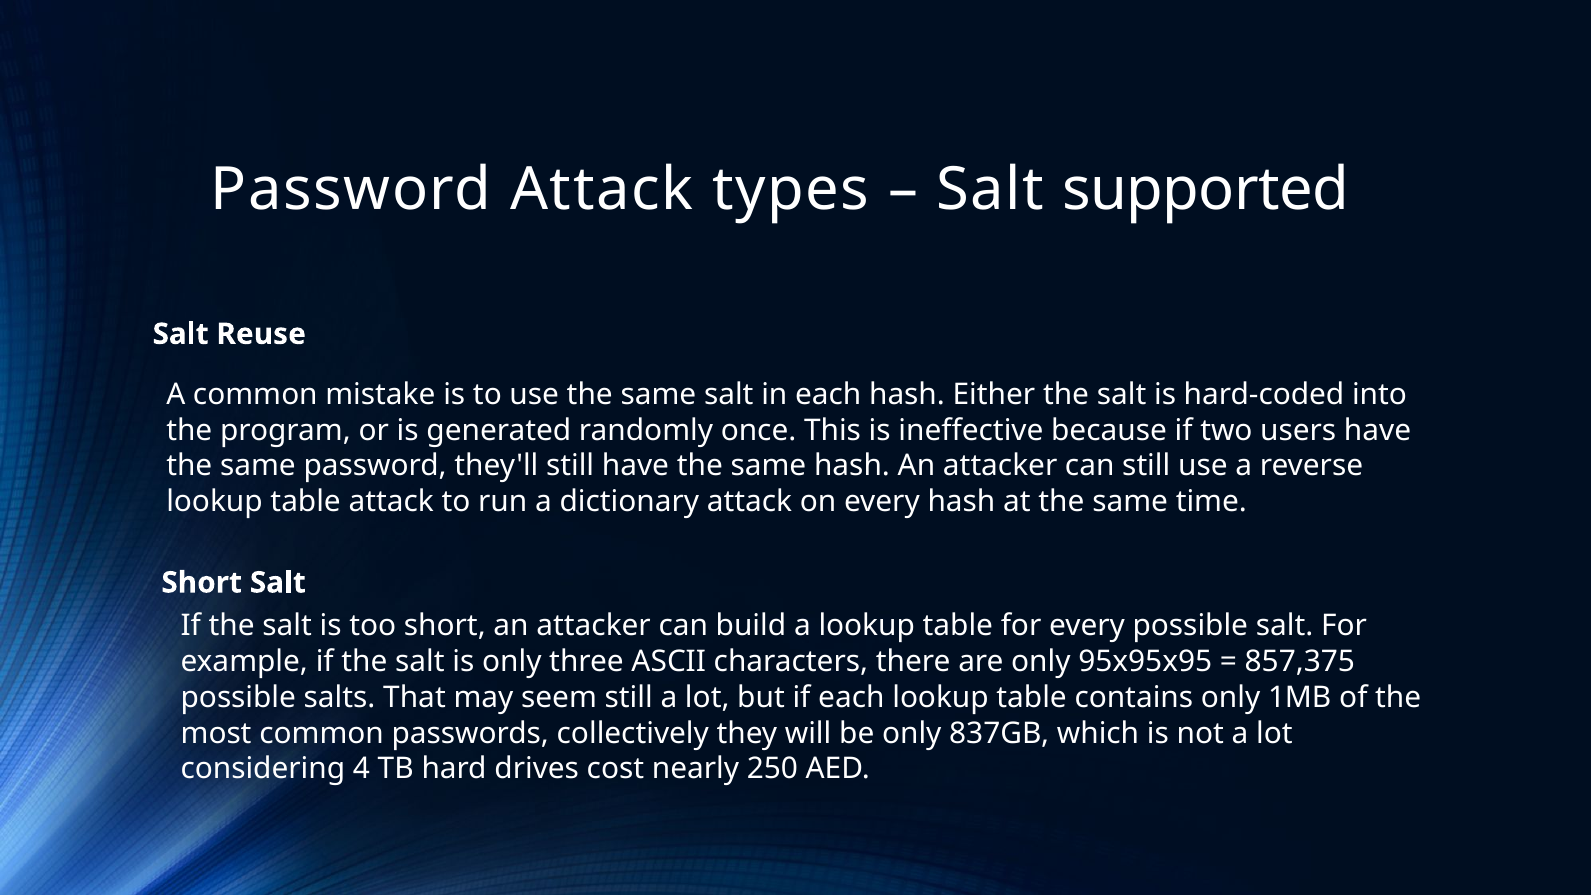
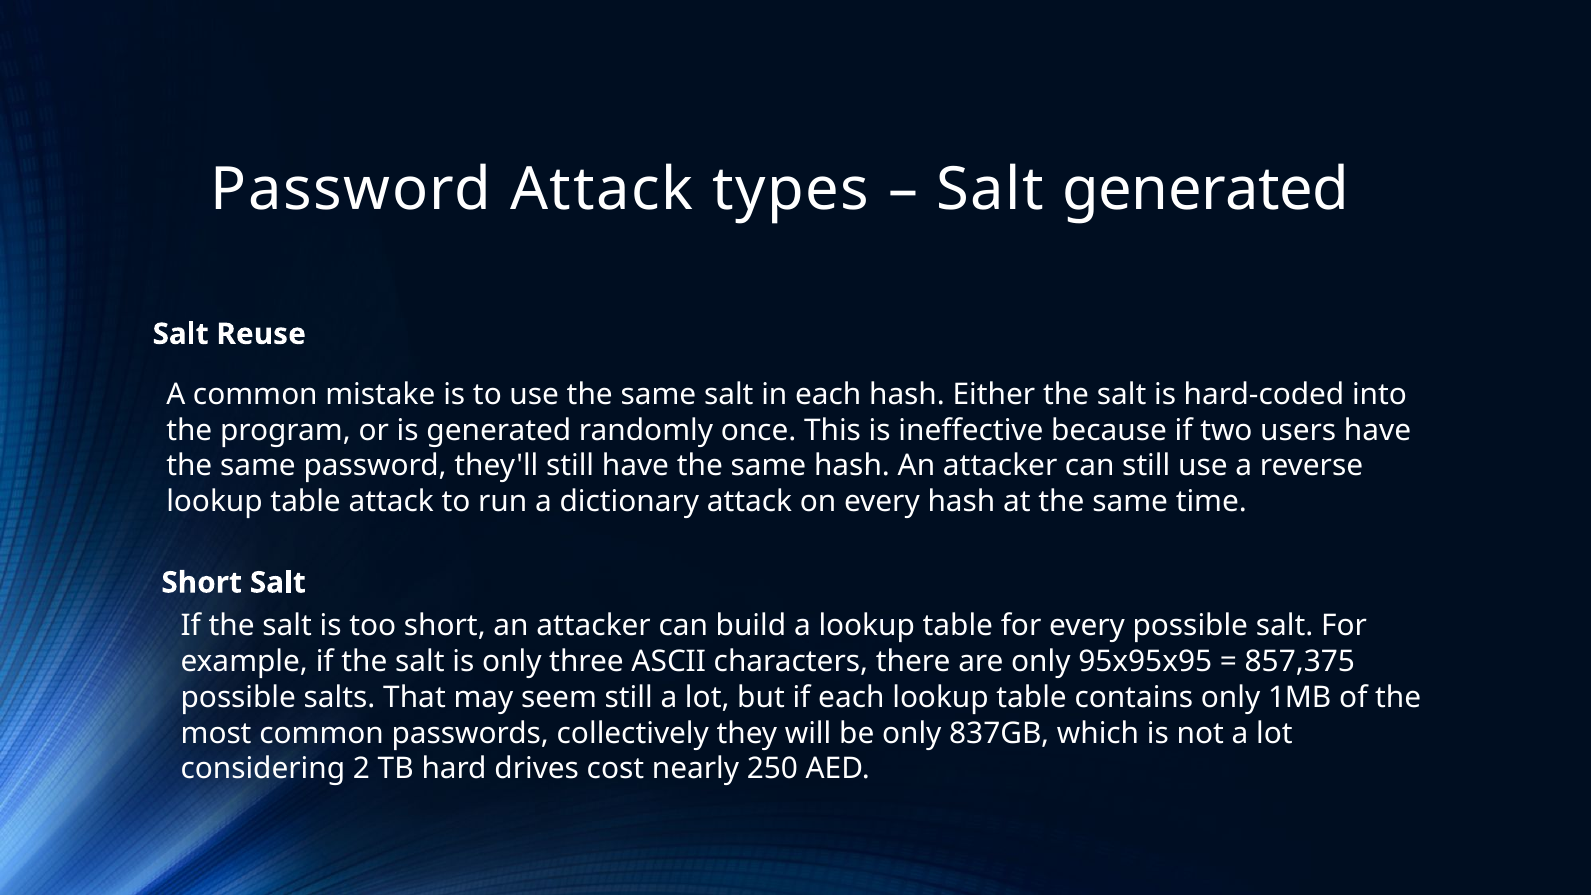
Salt supported: supported -> generated
4: 4 -> 2
